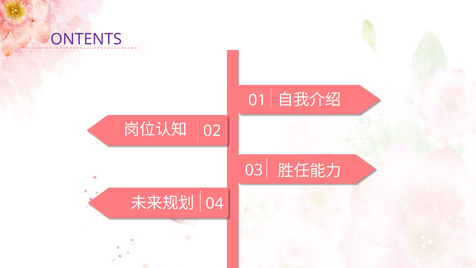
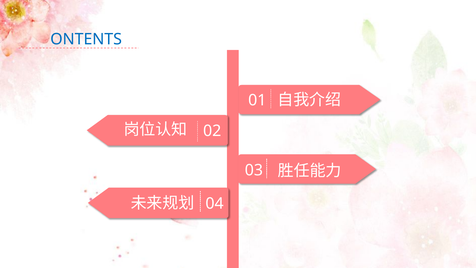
ONTENTS colour: purple -> blue
